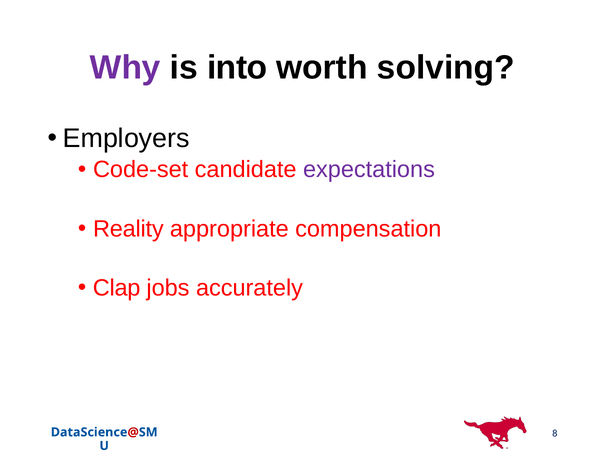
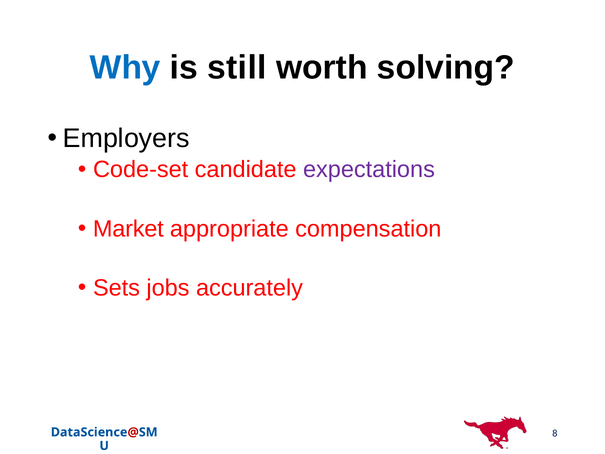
Why colour: purple -> blue
into: into -> still
Reality: Reality -> Market
Clap: Clap -> Sets
